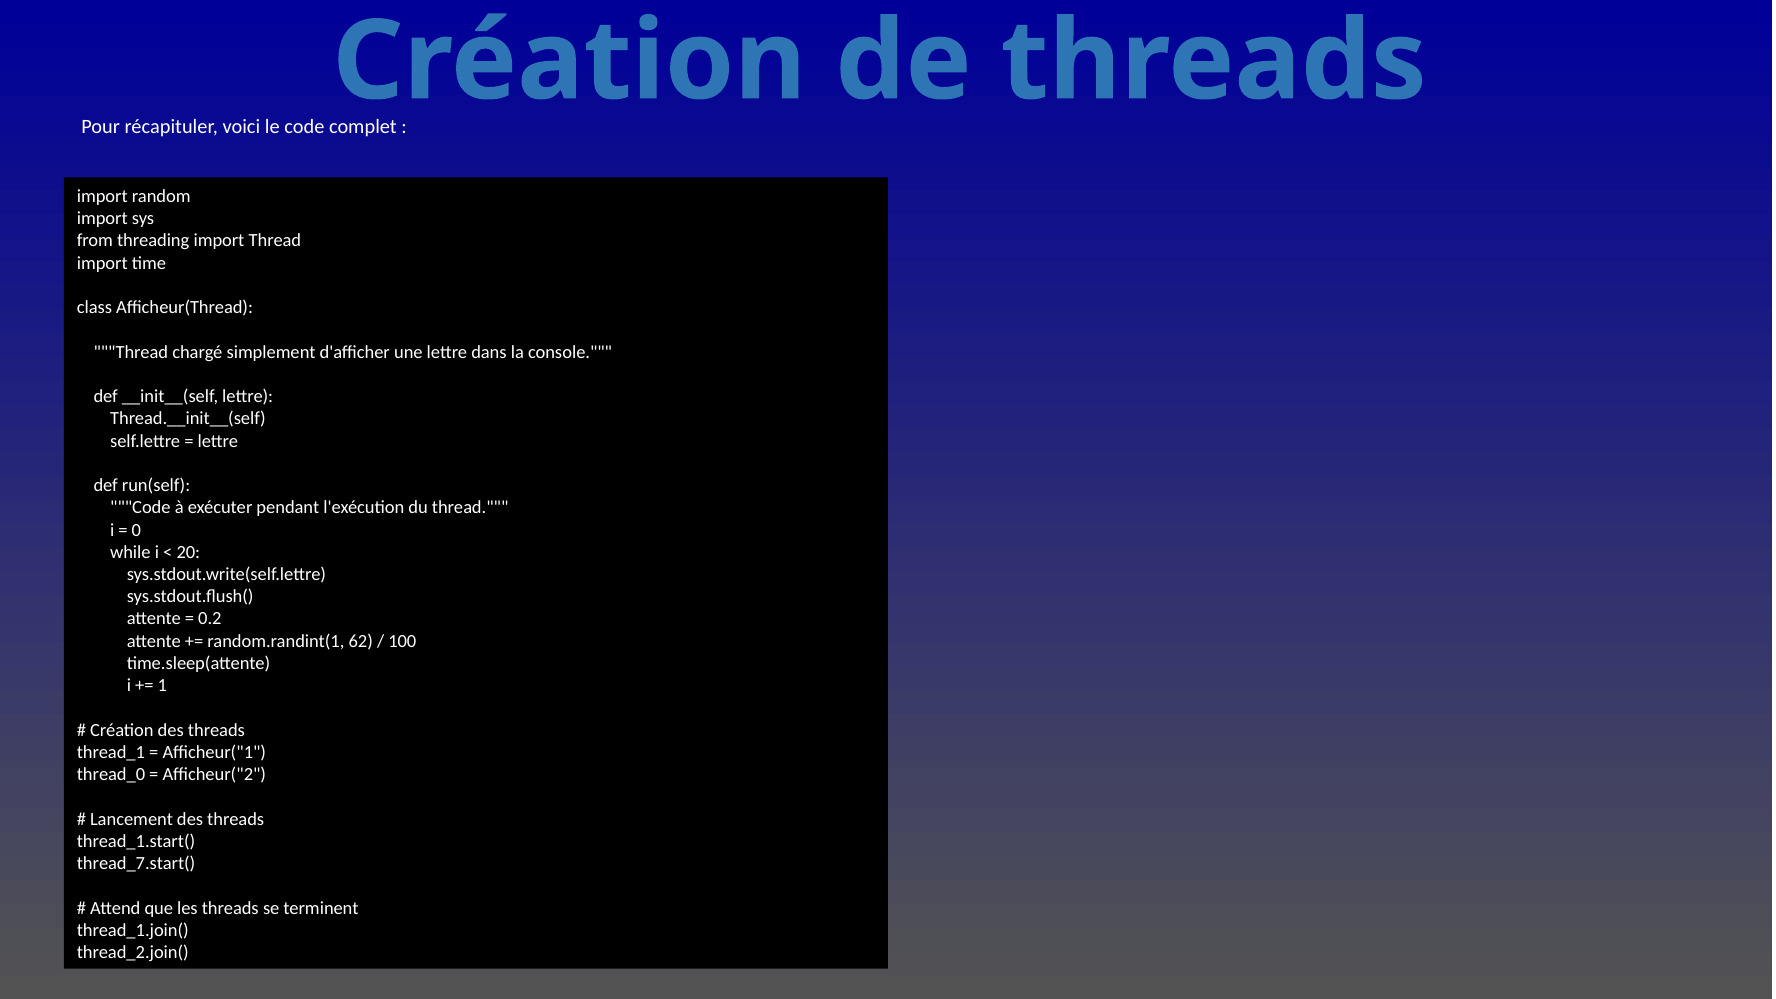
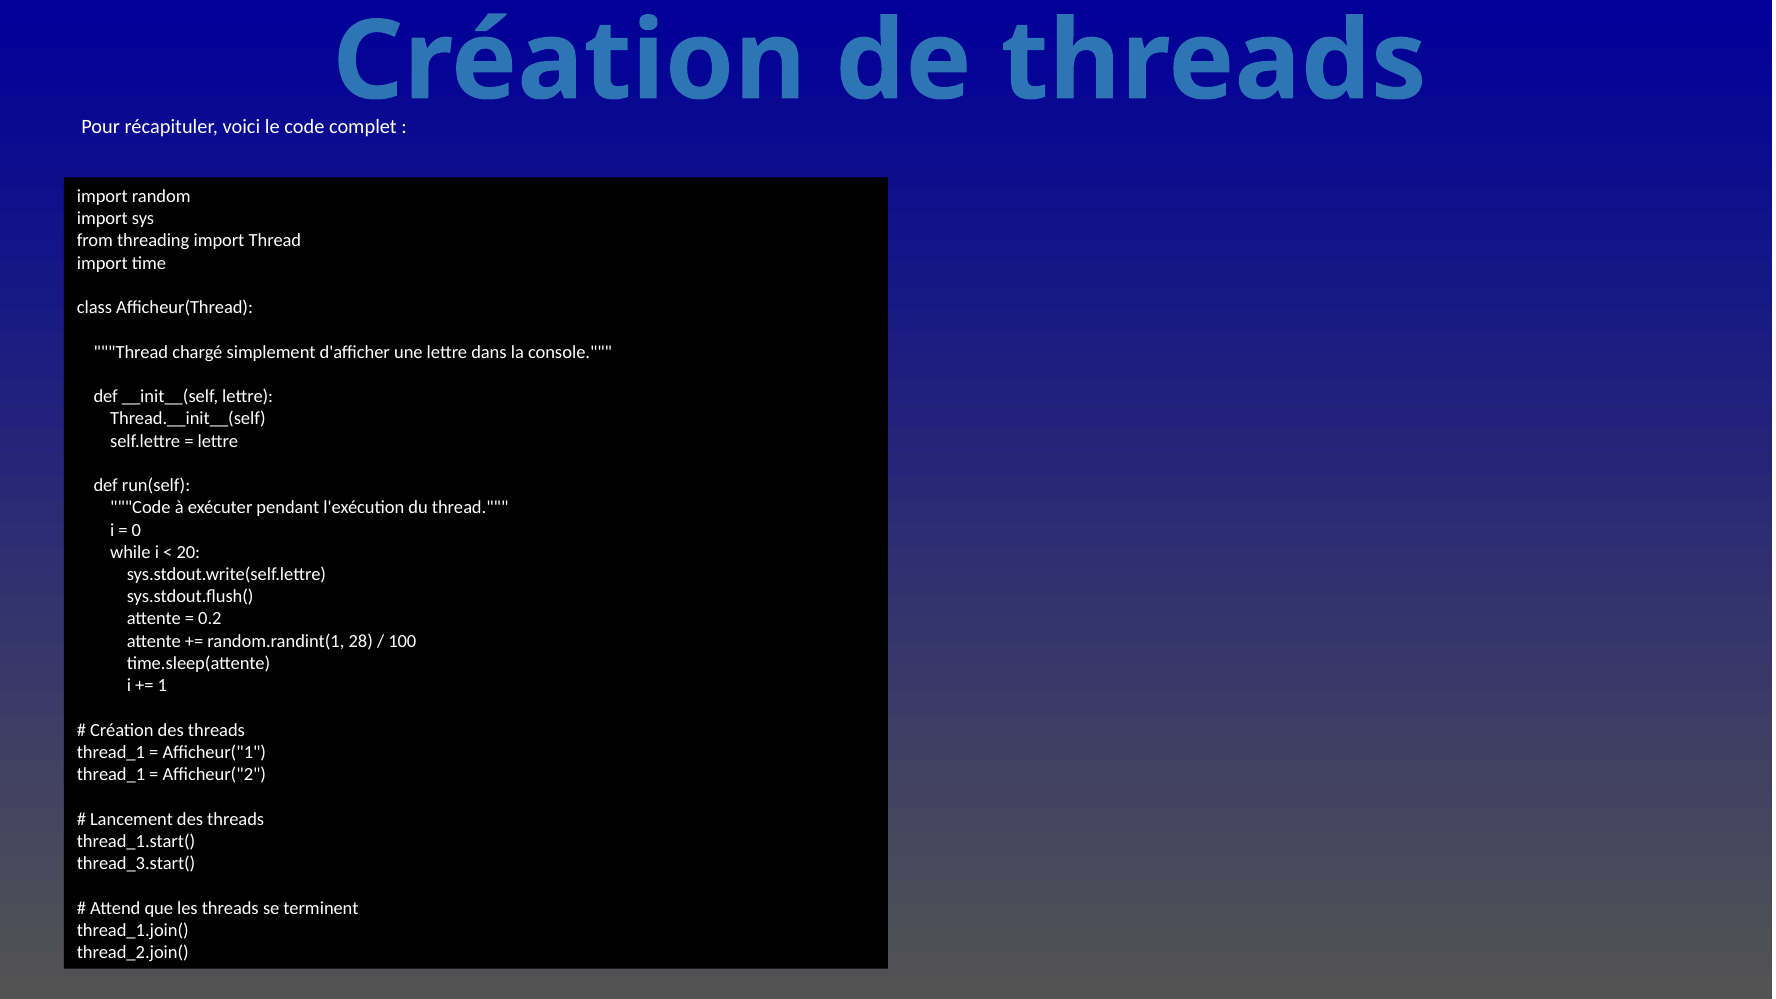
62: 62 -> 28
thread_0 at (111, 775): thread_0 -> thread_1
thread_7.start(: thread_7.start( -> thread_3.start(
